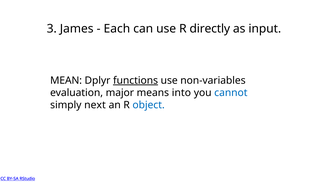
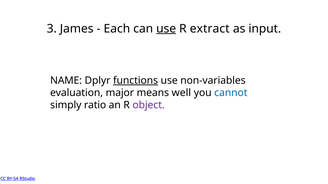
use at (166, 29) underline: none -> present
directly: directly -> extract
MEAN: MEAN -> NAME
into: into -> well
next: next -> ratio
object colour: blue -> purple
